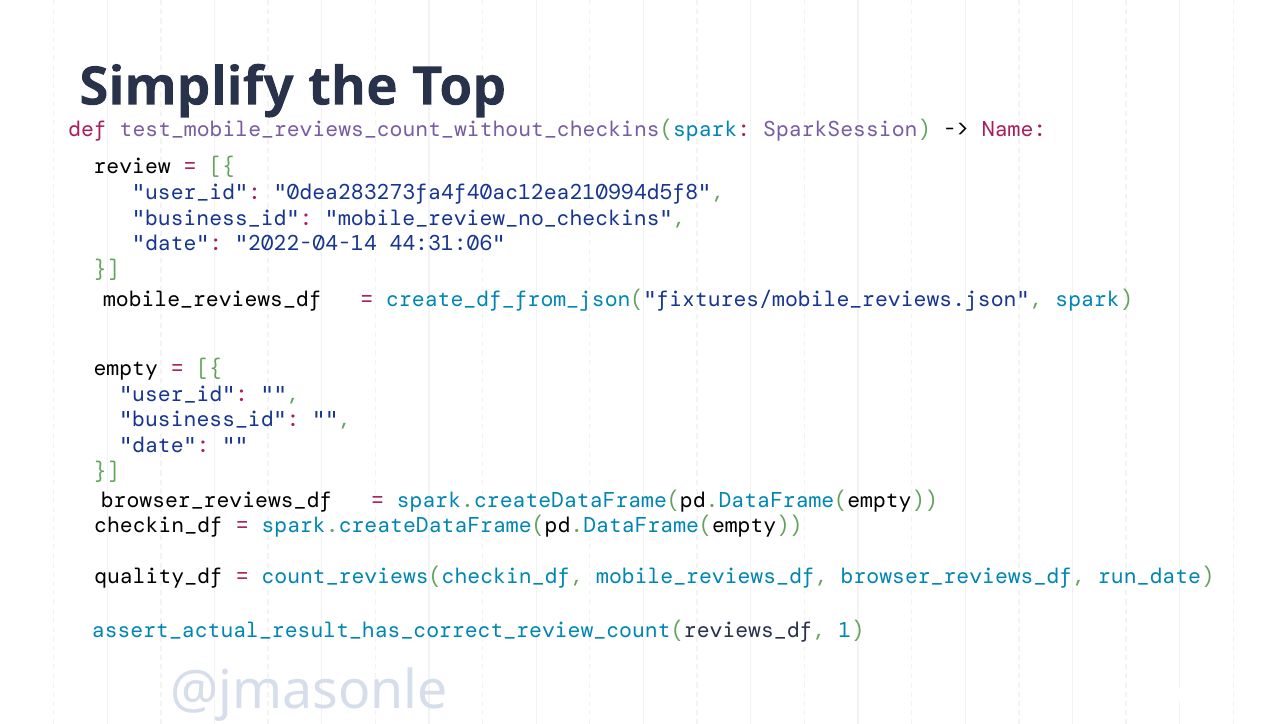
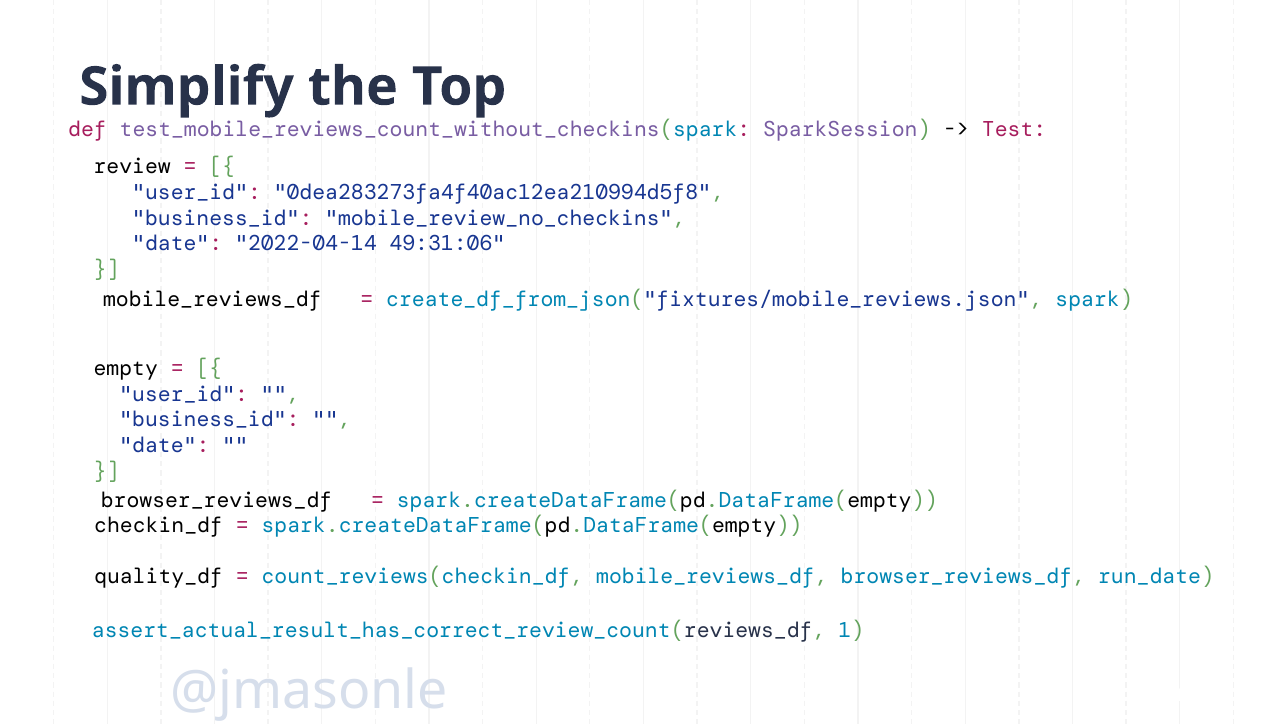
Name: Name -> Test
44:31:06: 44:31:06 -> 49:31:06
